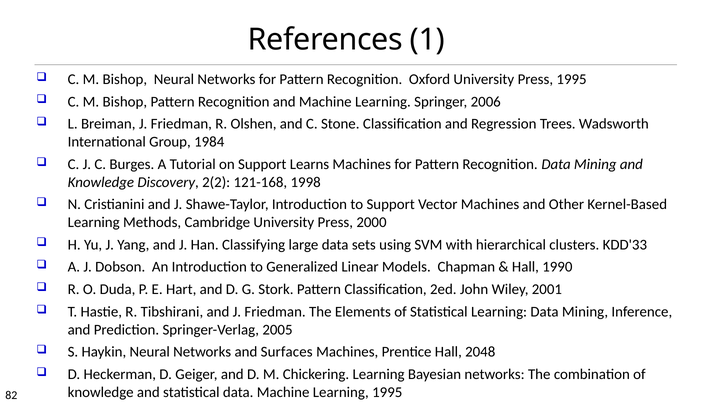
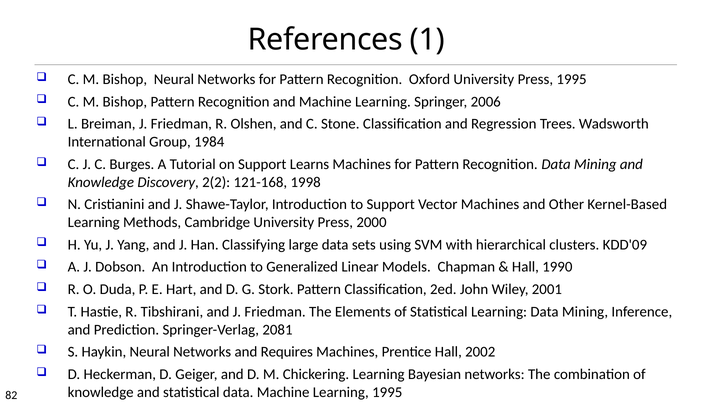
KDD'33: KDD'33 -> KDD'09
2005: 2005 -> 2081
Surfaces: Surfaces -> Requires
2048: 2048 -> 2002
